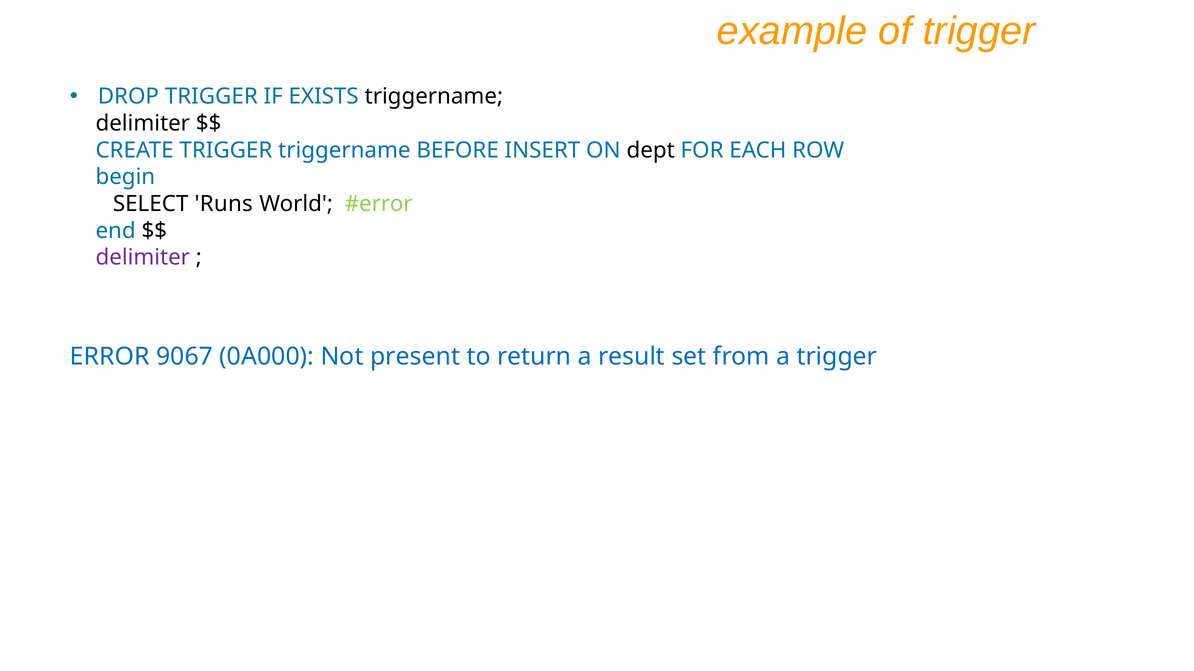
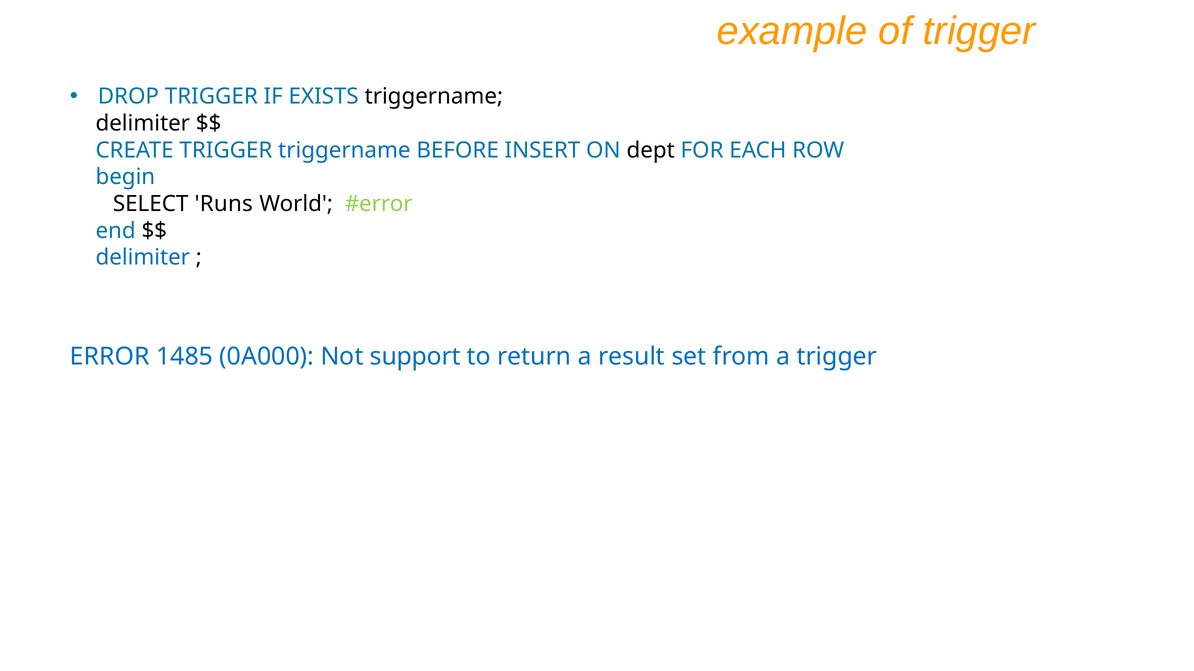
delimiter at (143, 258) colour: purple -> blue
9067: 9067 -> 1485
present: present -> support
